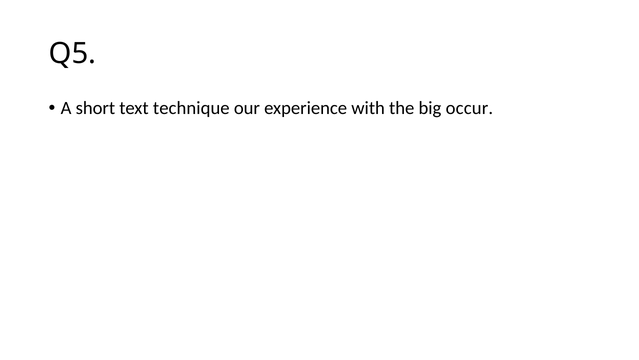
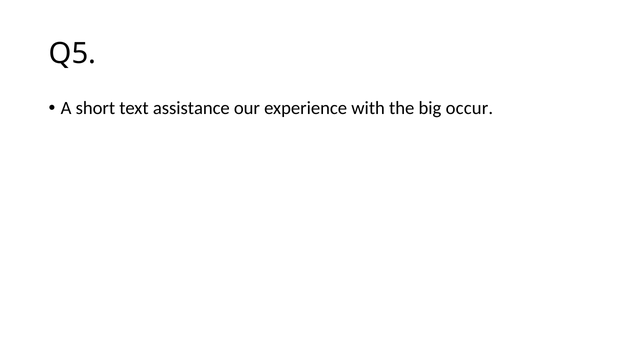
technique: technique -> assistance
